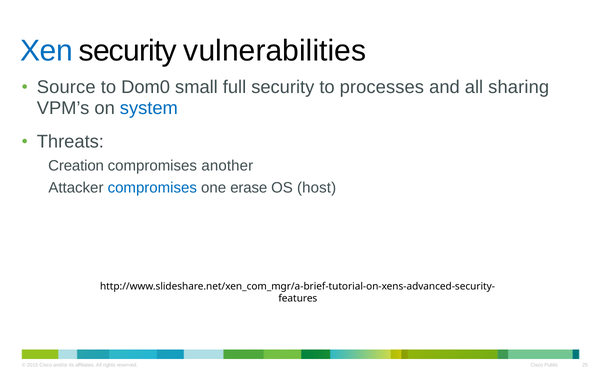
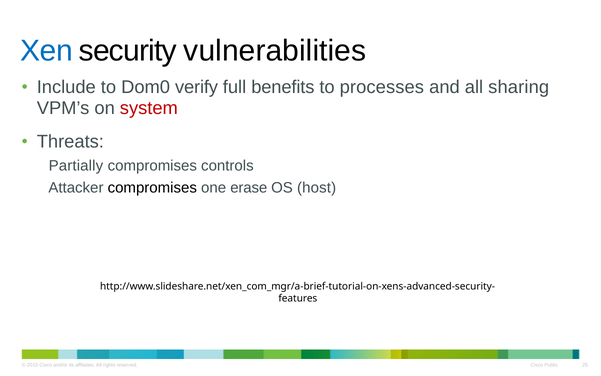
Source: Source -> Include
small: small -> verify
full security: security -> benefits
system colour: blue -> red
Creation: Creation -> Partially
another: another -> controls
compromises at (152, 188) colour: blue -> black
